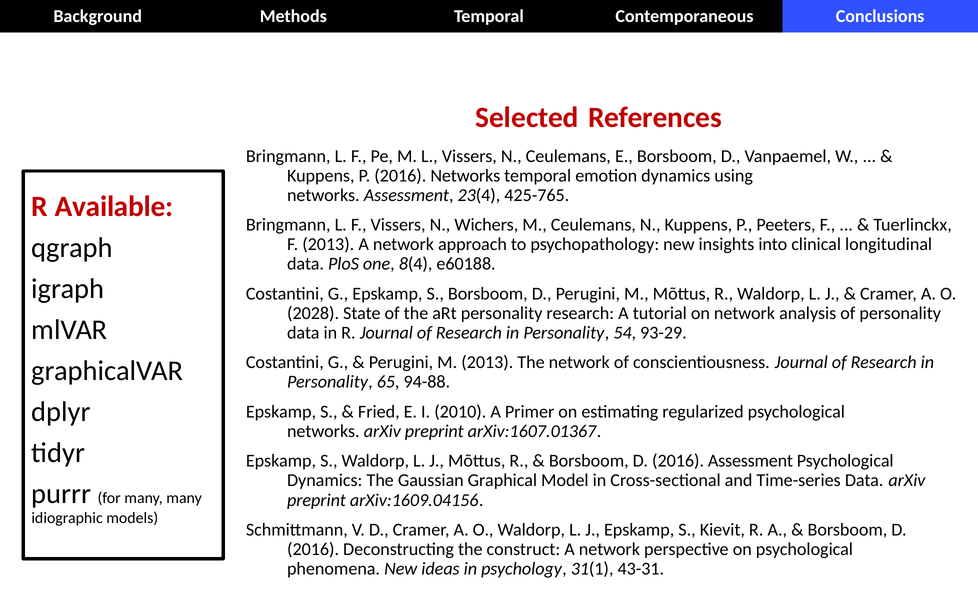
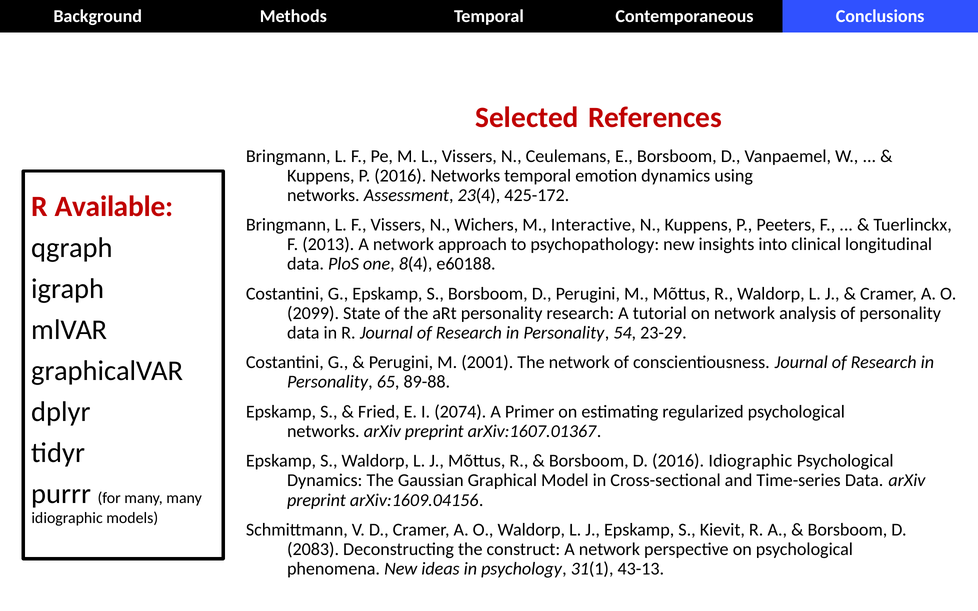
425-765: 425-765 -> 425-172
M Ceulemans: Ceulemans -> Interactive
2028: 2028 -> 2099
93-29: 93-29 -> 23-29
M 2013: 2013 -> 2001
94-88: 94-88 -> 89-88
2010: 2010 -> 2074
2016 Assessment: Assessment -> Idiographic
2016 at (313, 550): 2016 -> 2083
43-31: 43-31 -> 43-13
